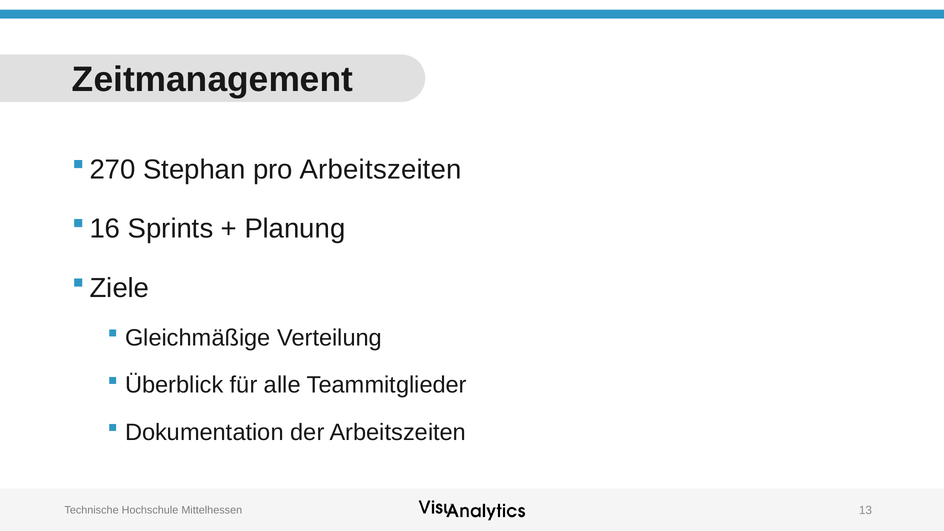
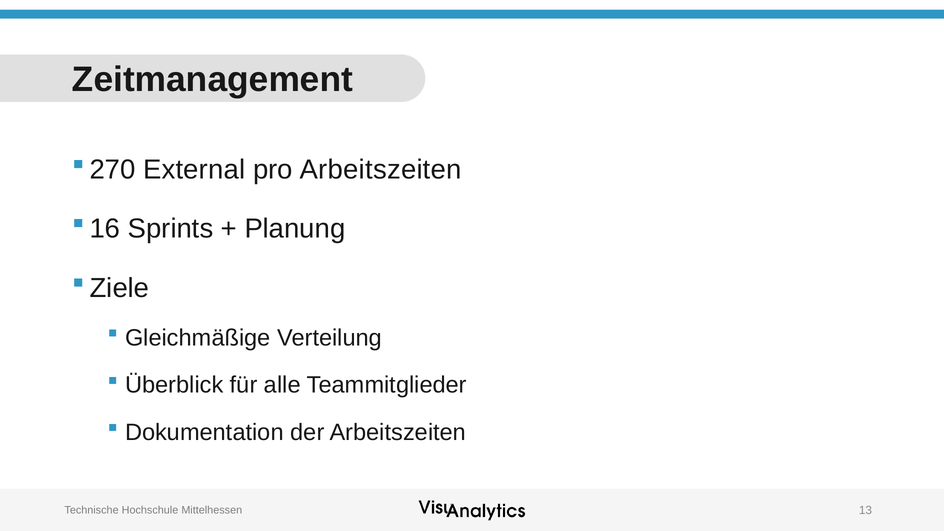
Stephan: Stephan -> External
